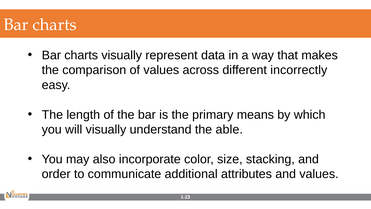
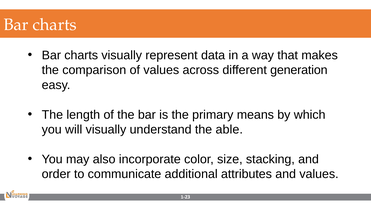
incorrectly: incorrectly -> generation
